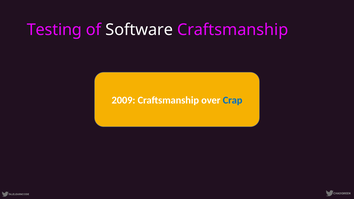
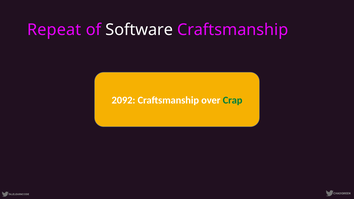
Testing: Testing -> Repeat
2009: 2009 -> 2092
Crap colour: blue -> green
